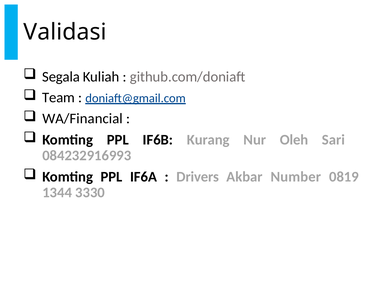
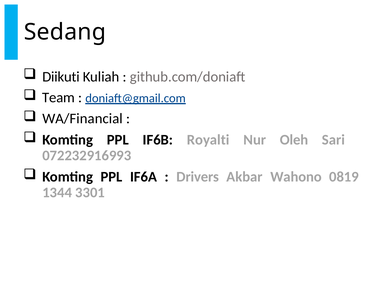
Validasi: Validasi -> Sedang
Segala: Segala -> Diikuti
Kurang: Kurang -> Royalti
084232916993: 084232916993 -> 072232916993
Number: Number -> Wahono
3330: 3330 -> 3301
